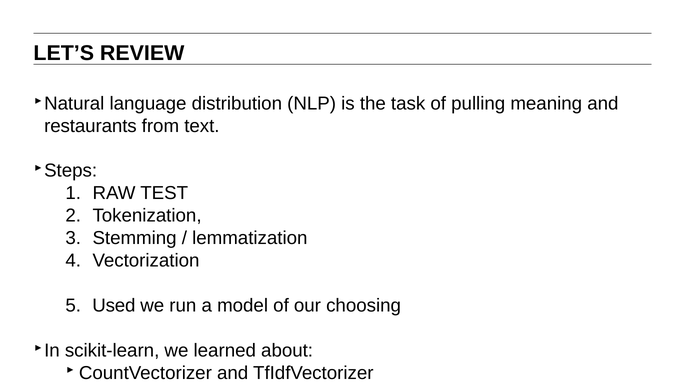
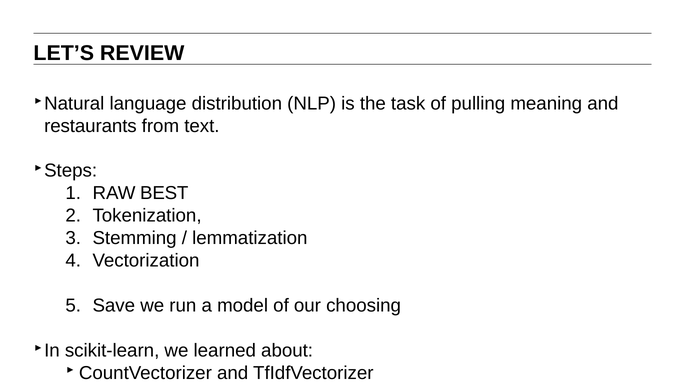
TEST: TEST -> BEST
Used: Used -> Save
